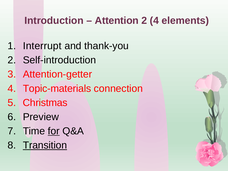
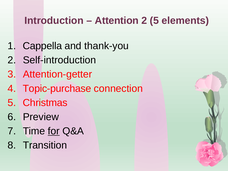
2 4: 4 -> 5
Interrupt: Interrupt -> Cappella
Topic-materials: Topic-materials -> Topic-purchase
Transition underline: present -> none
